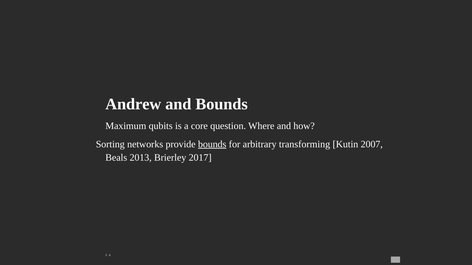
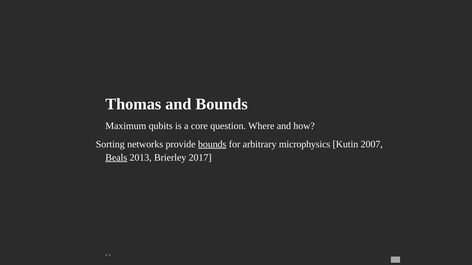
Andrew: Andrew -> Thomas
transforming: transforming -> microphysics
Beals underline: none -> present
